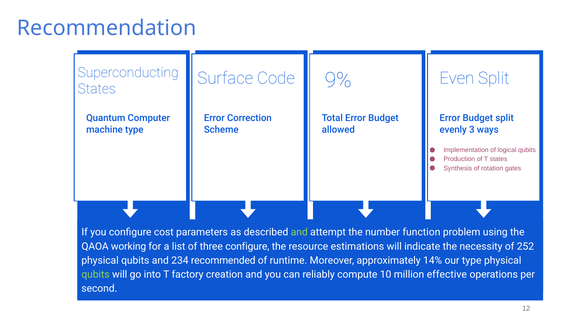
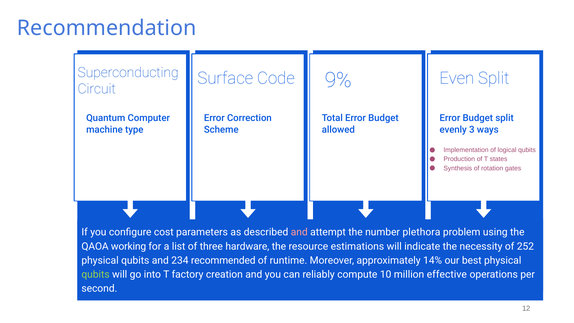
States at (97, 89): States -> Circuit
and at (299, 232) colour: light green -> pink
function: function -> plethora
three configure: configure -> hardware
our type: type -> best
